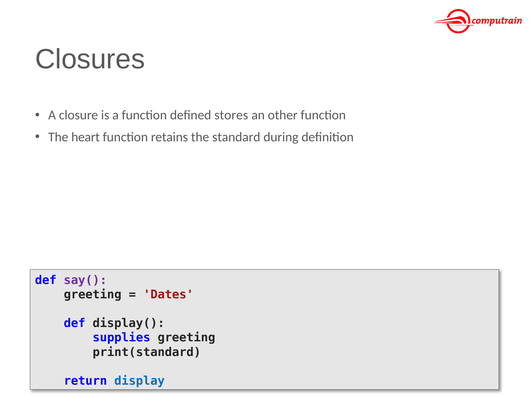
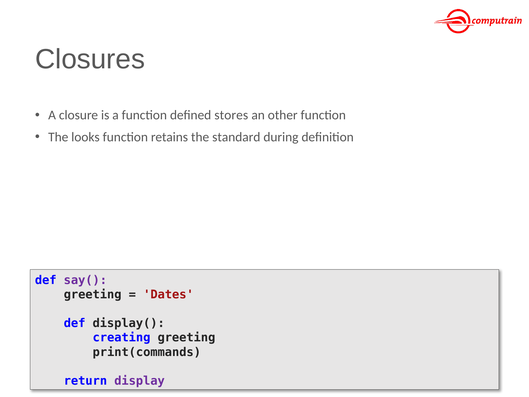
heart: heart -> looks
supplies: supplies -> creating
print(standard: print(standard -> print(commands
display colour: blue -> purple
